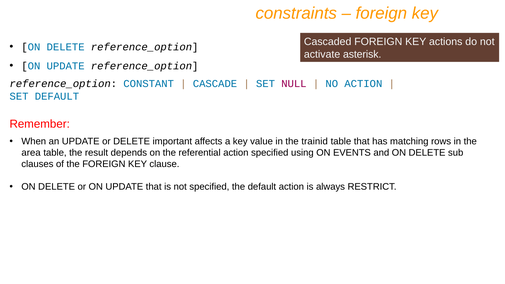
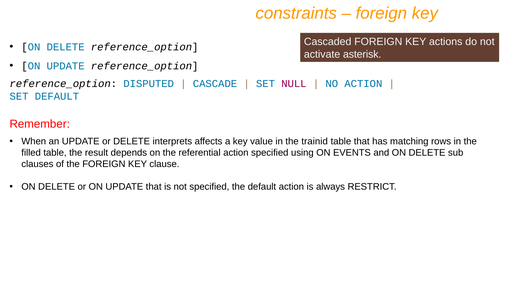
CONSTANT: CONSTANT -> DISPUTED
important: important -> interprets
area: area -> filled
